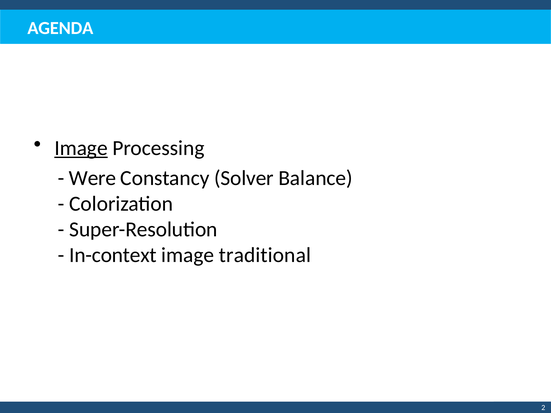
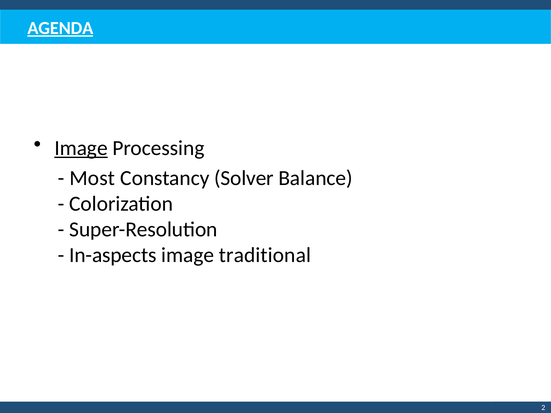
AGENDA underline: none -> present
Were: Were -> Most
In-context: In-context -> In-aspects
